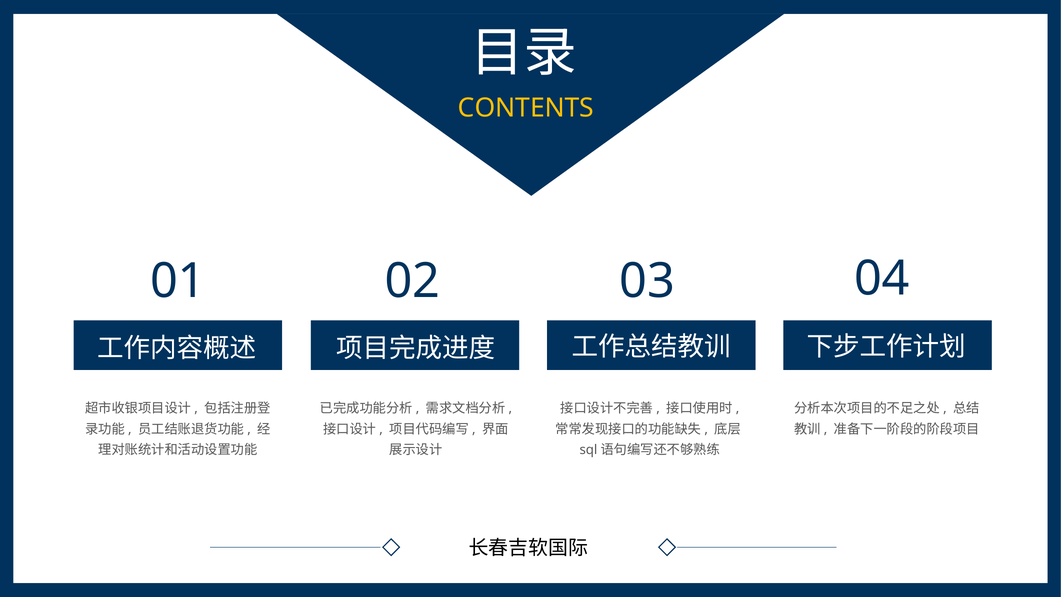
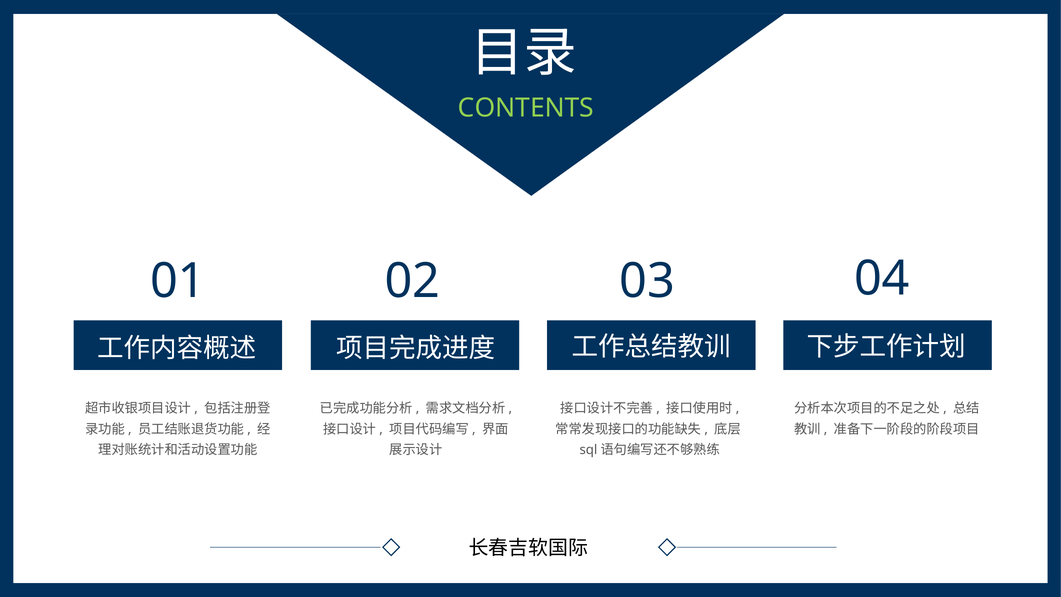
CONTENTS colour: yellow -> light green
